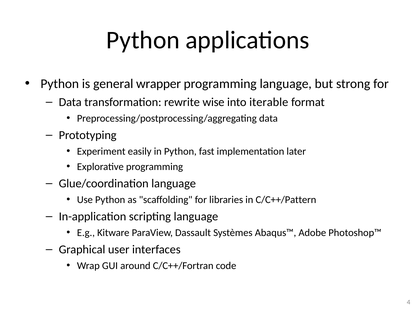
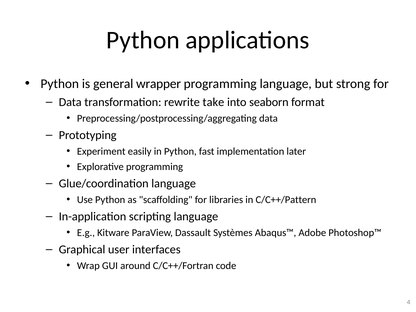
wise: wise -> take
iterable: iterable -> seaborn
